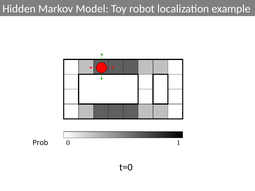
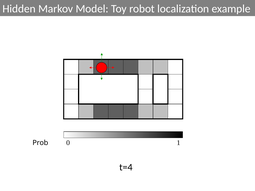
t=0: t=0 -> t=4
